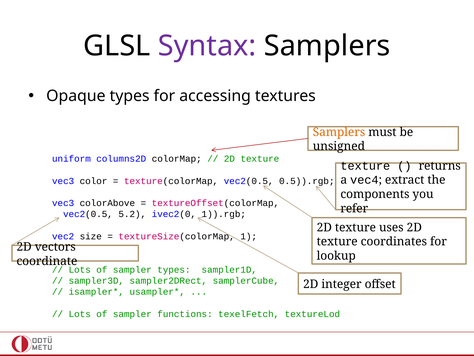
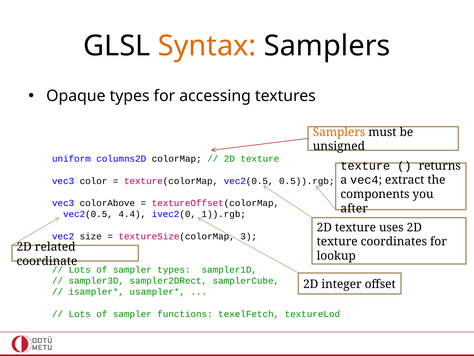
Syntax colour: purple -> orange
refer: refer -> after
5.2: 5.2 -> 4.4
1: 1 -> 3
vectors: vectors -> related
